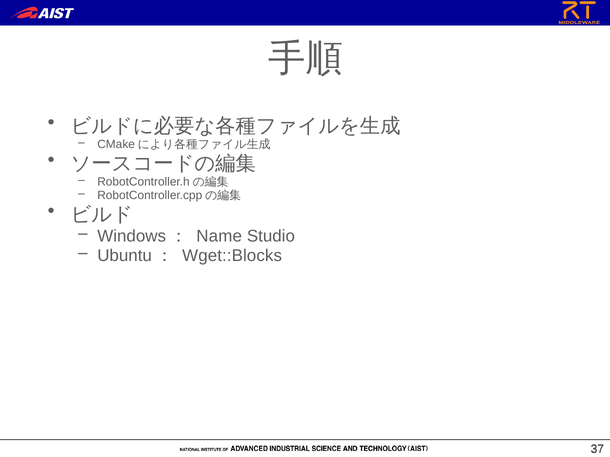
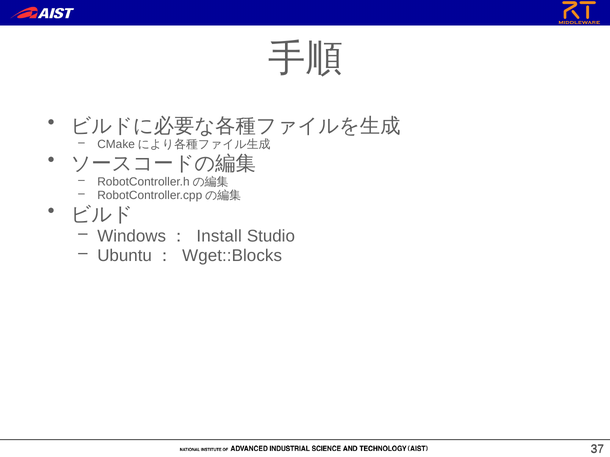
Name: Name -> Install
